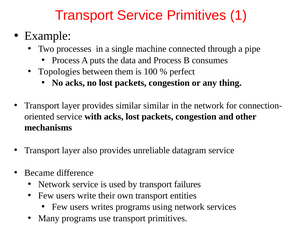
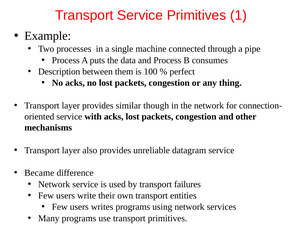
Topologies: Topologies -> Description
similar similar: similar -> though
